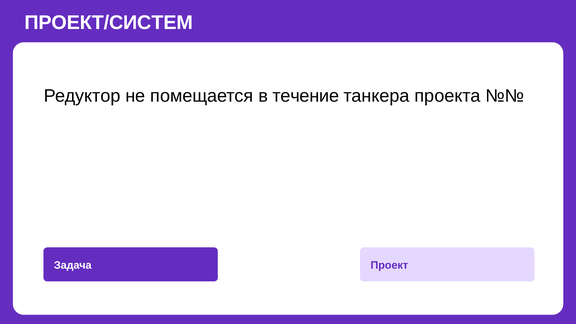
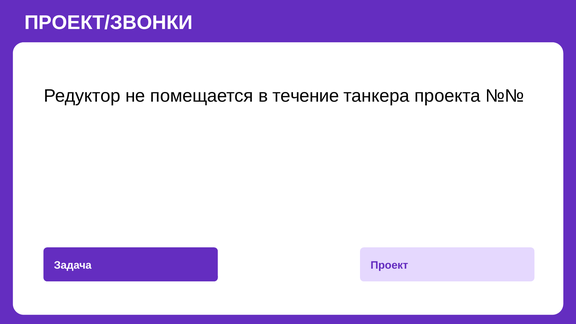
ПРОЕКТ/СИСТЕМ: ПРОЕКТ/СИСТЕМ -> ПРОЕКТ/ЗВОНКИ
